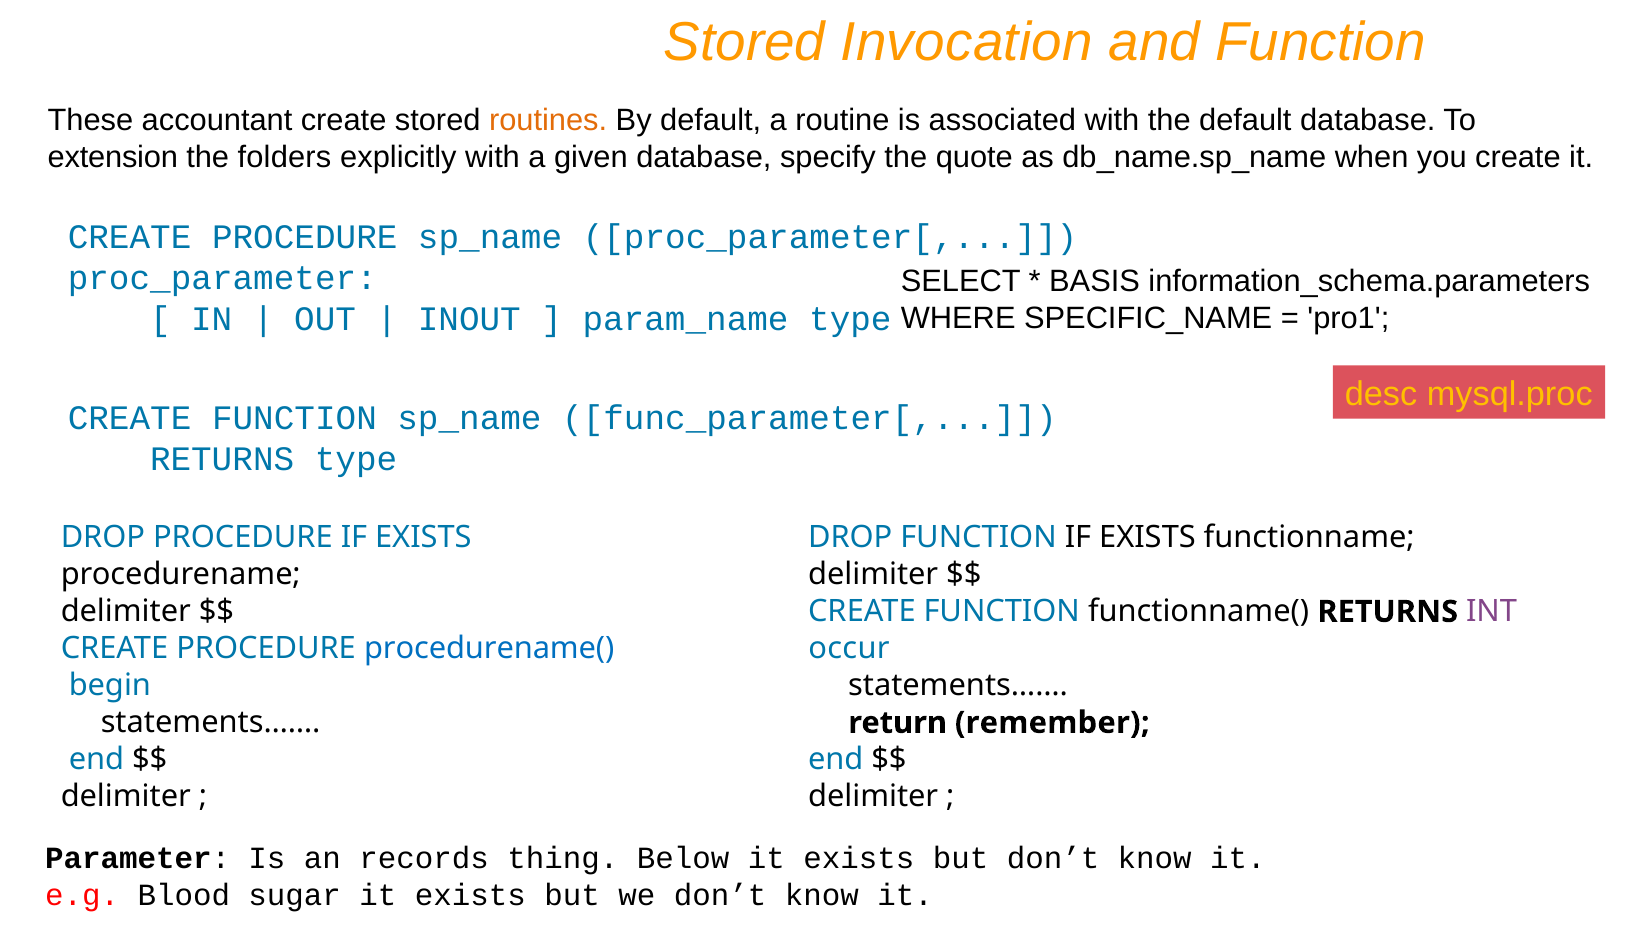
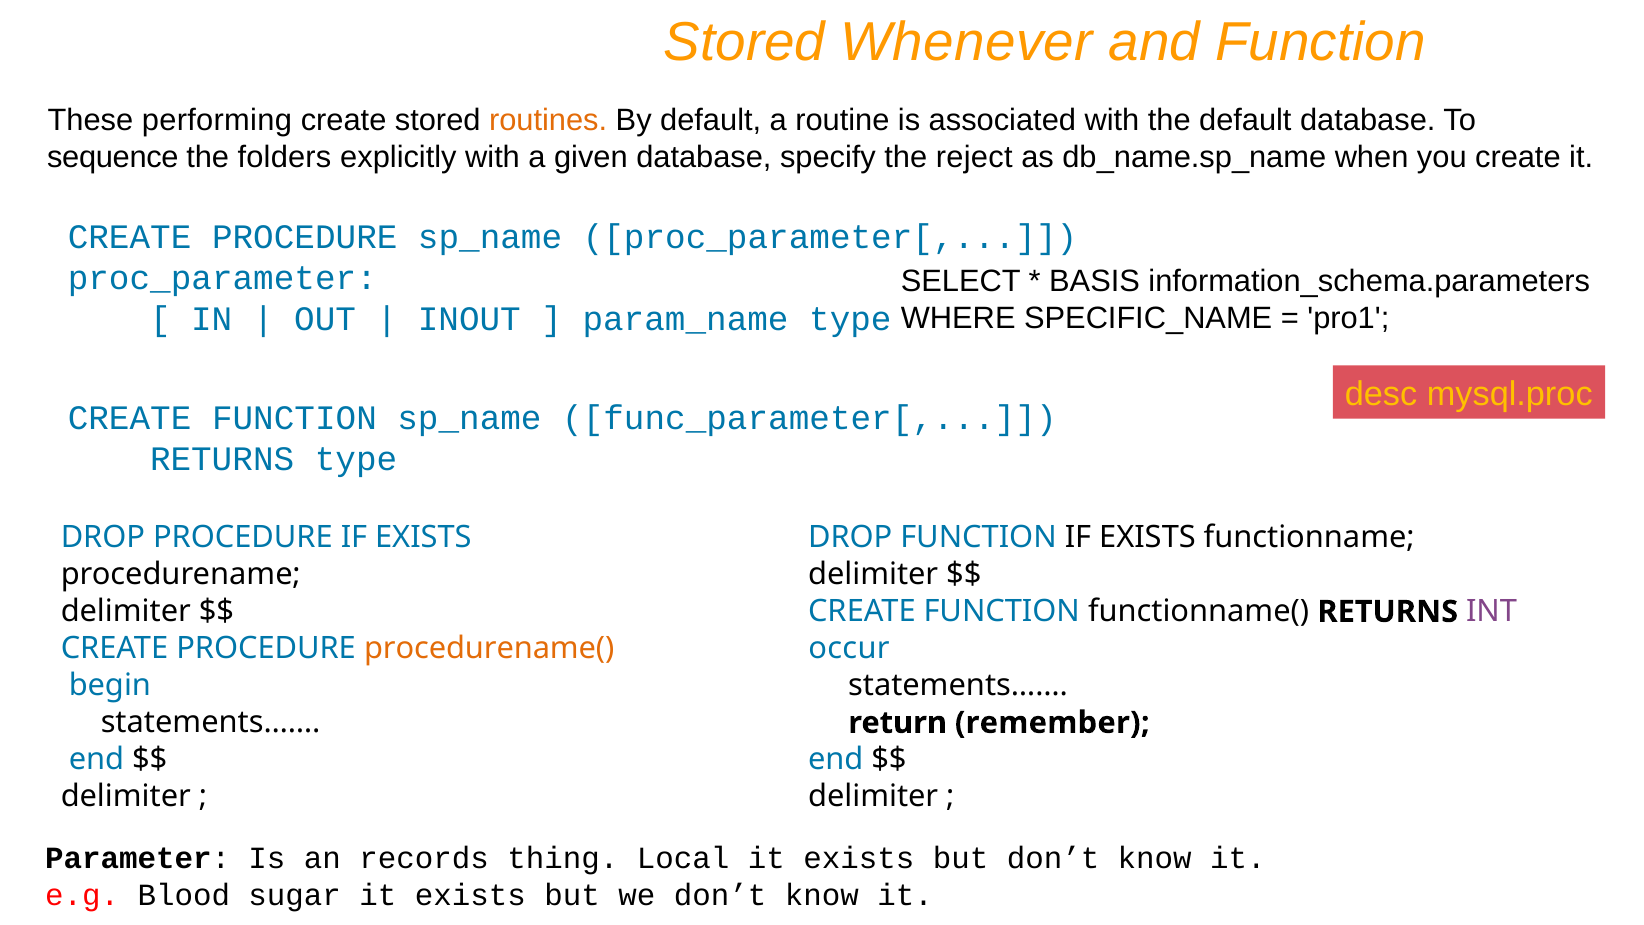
Invocation: Invocation -> Whenever
accountant: accountant -> performing
extension: extension -> sequence
quote: quote -> reject
procedurename( colour: blue -> orange
Below: Below -> Local
